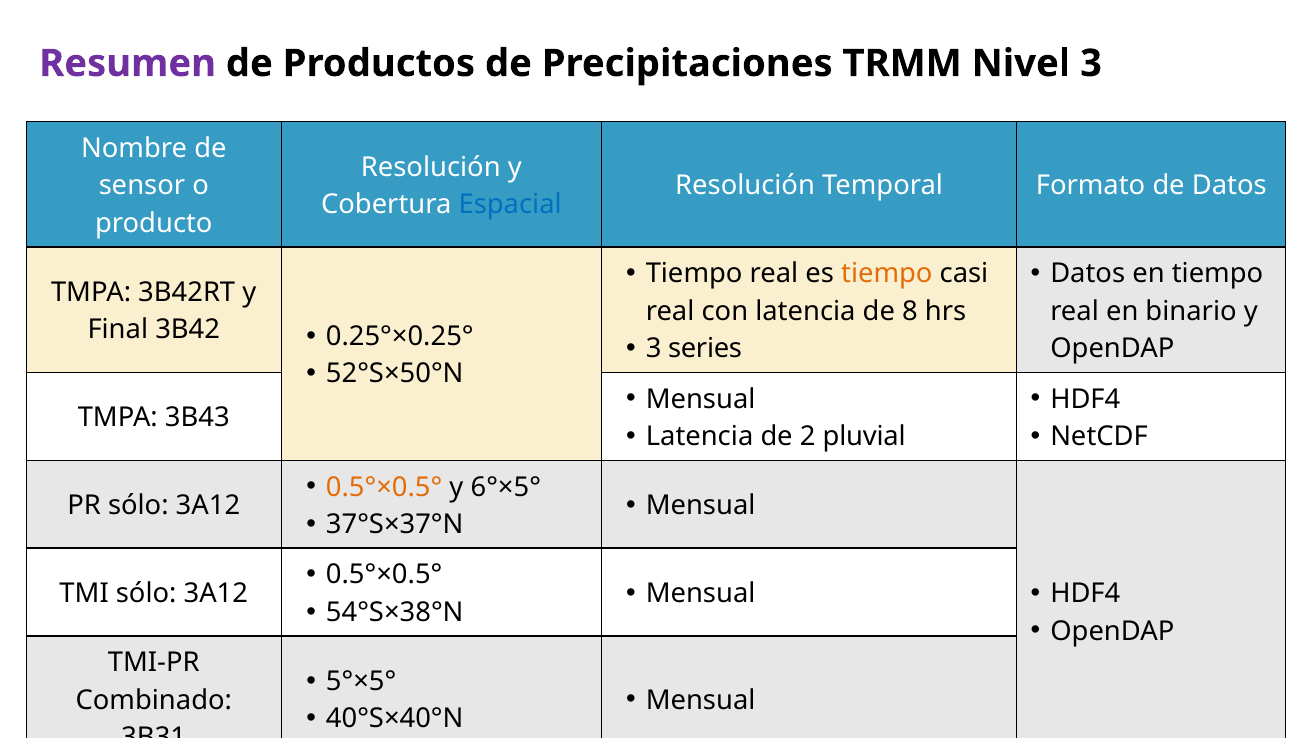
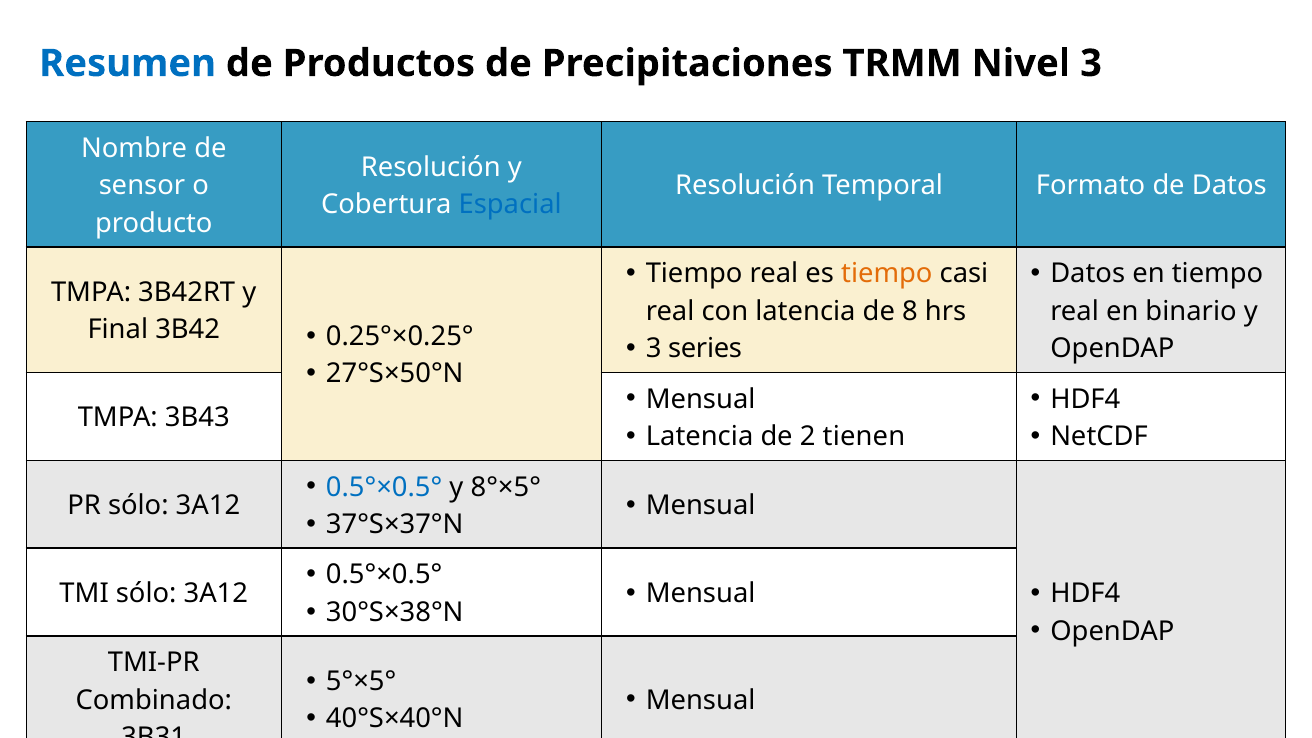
Resumen colour: purple -> blue
52°S×50°N: 52°S×50°N -> 27°S×50°N
pluvial: pluvial -> tienen
0.5°×0.5° at (384, 487) colour: orange -> blue
6°×5°: 6°×5° -> 8°×5°
54°S×38°N: 54°S×38°N -> 30°S×38°N
